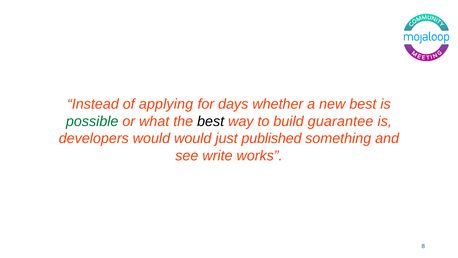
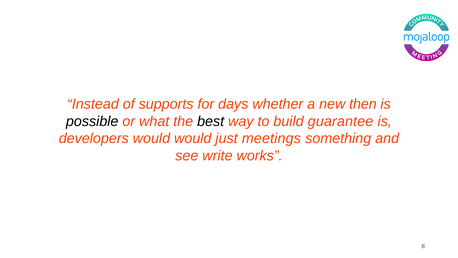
applying: applying -> supports
new best: best -> then
possible colour: green -> black
published: published -> meetings
